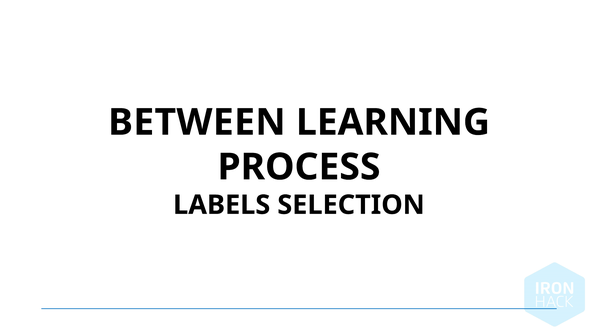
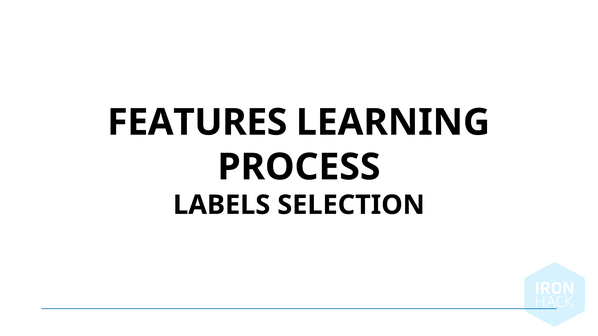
BETWEEN: BETWEEN -> FEATURES
